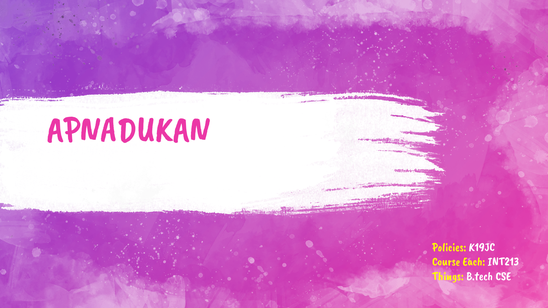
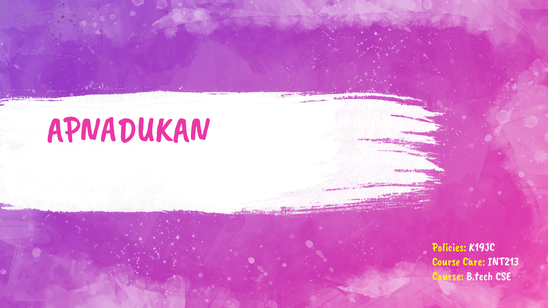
Each: Each -> Care
Things at (448, 276): Things -> Course
